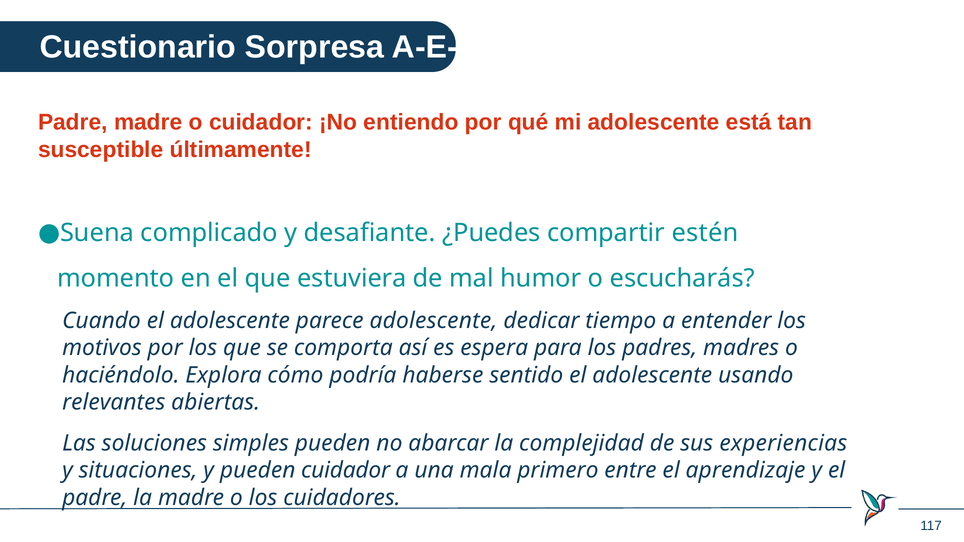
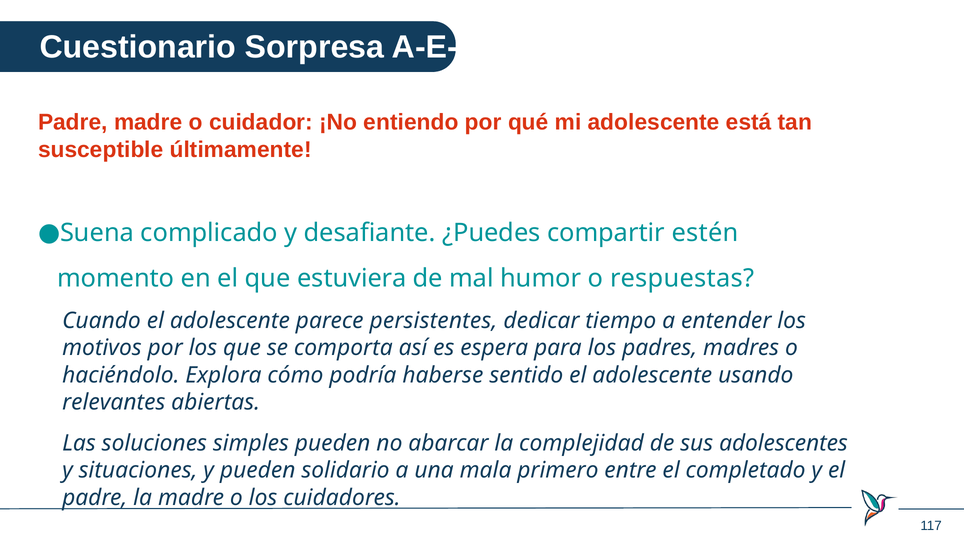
escucharás: escucharás -> respuestas
parece adolescente: adolescente -> persistentes
experiencias: experiencias -> adolescentes
pueden cuidador: cuidador -> solidario
aprendizaje: aprendizaje -> completado
